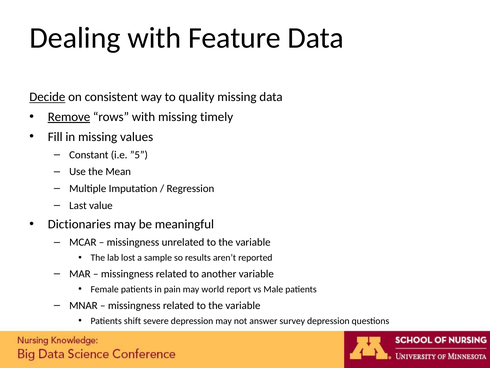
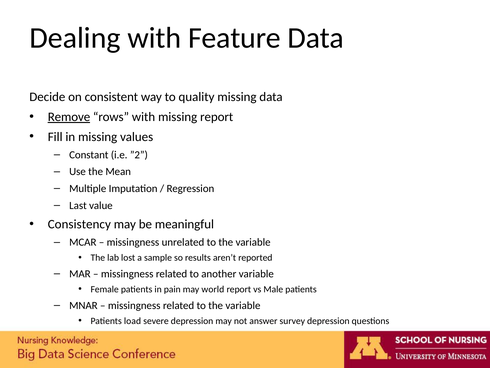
Decide underline: present -> none
missing timely: timely -> report
”5: ”5 -> ”2
Dictionaries: Dictionaries -> Consistency
shift: shift -> load
